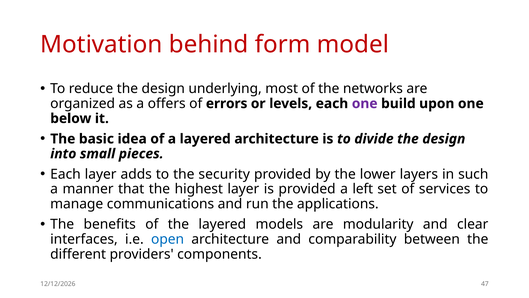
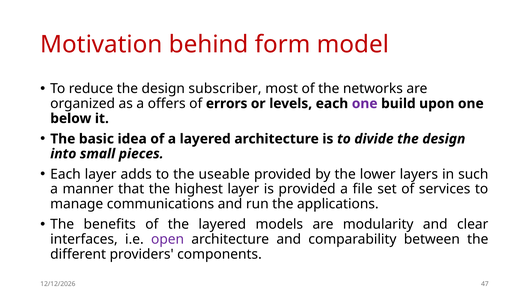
underlying: underlying -> subscriber
security: security -> useable
left: left -> file
open colour: blue -> purple
